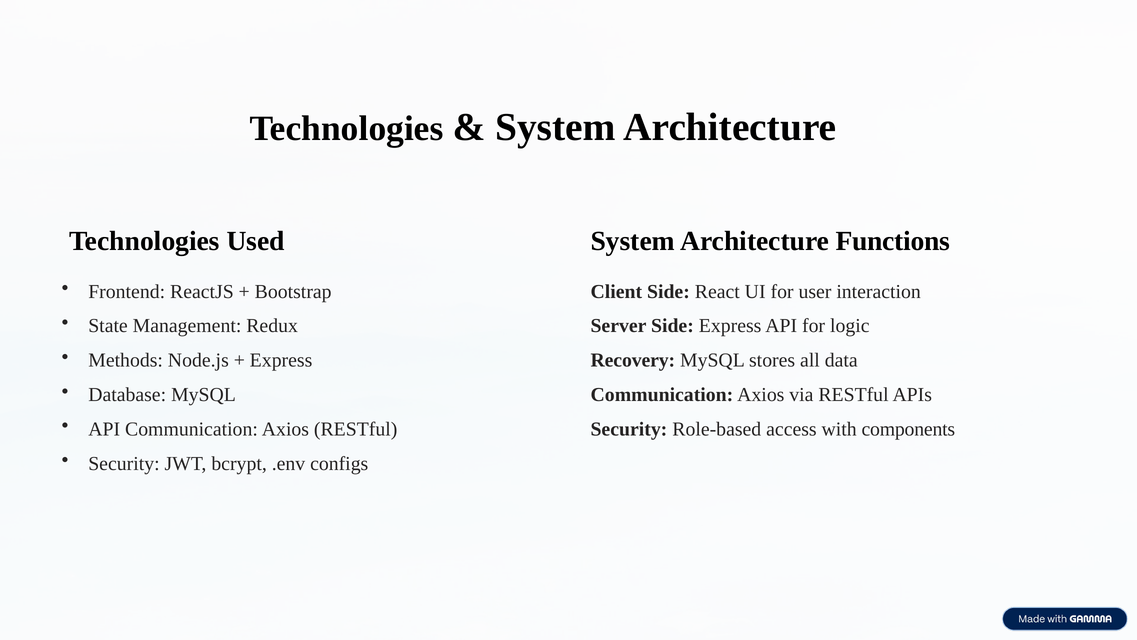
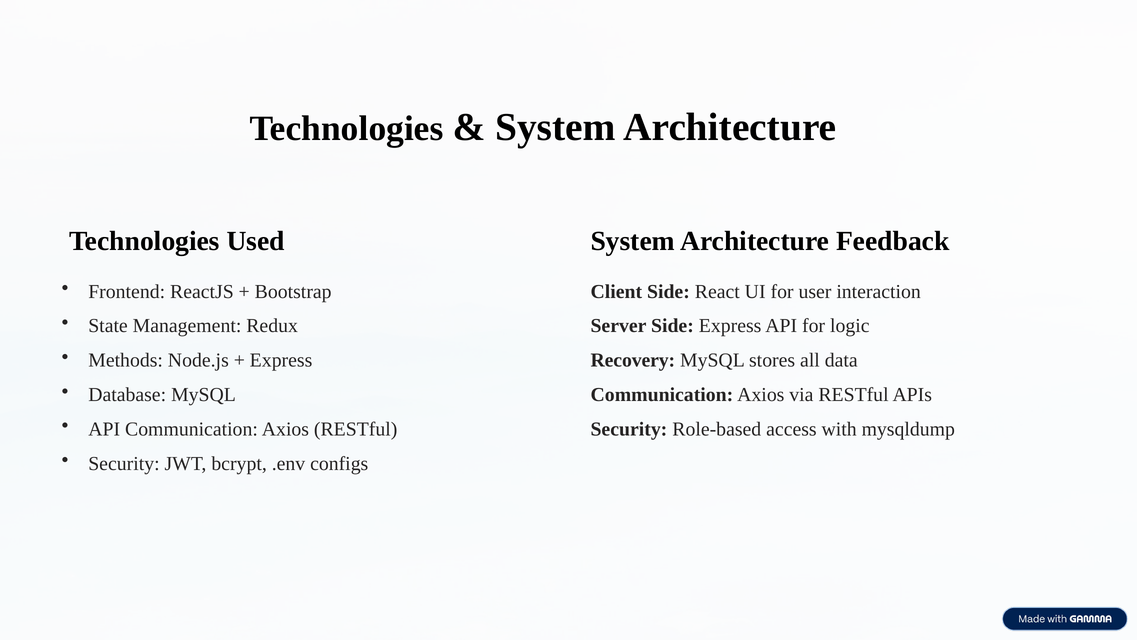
Functions: Functions -> Feedback
components: components -> mysqldump
